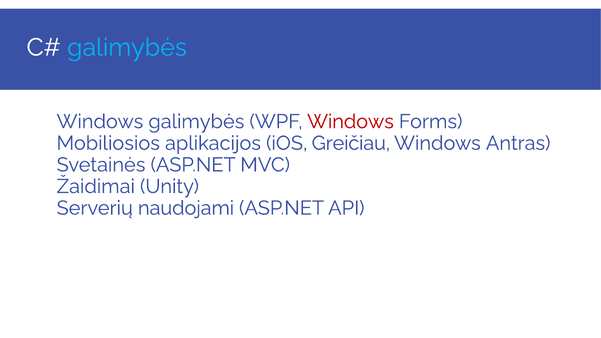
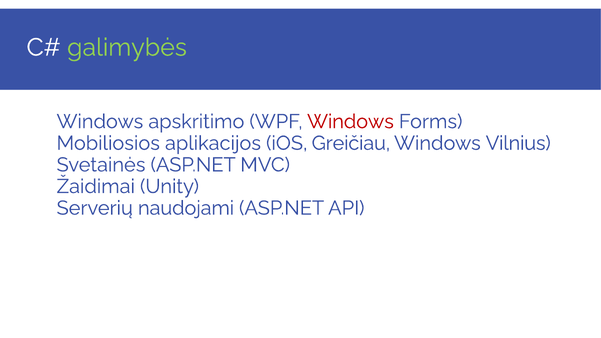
galimybės at (127, 47) colour: light blue -> light green
galimybės at (196, 122): galimybės -> apskritimo
Antras: Antras -> Vilnius
